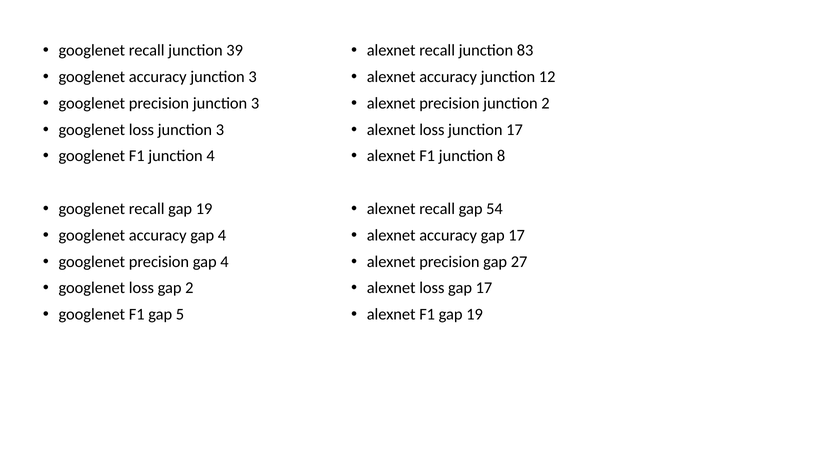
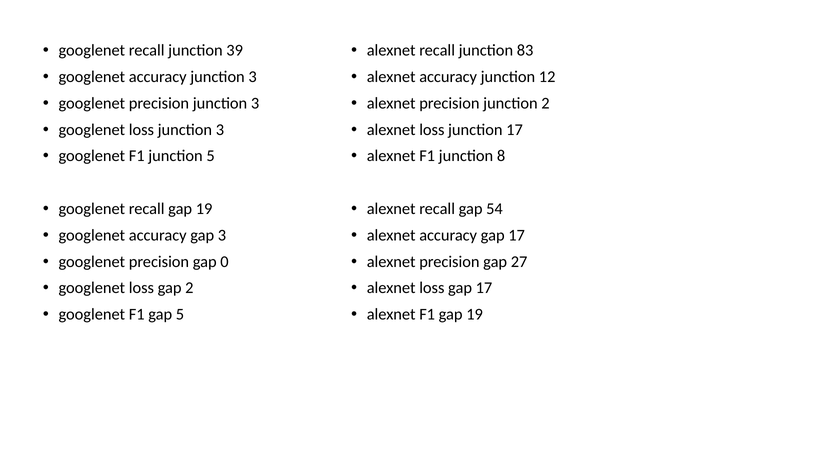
junction 4: 4 -> 5
accuracy gap 4: 4 -> 3
precision gap 4: 4 -> 0
